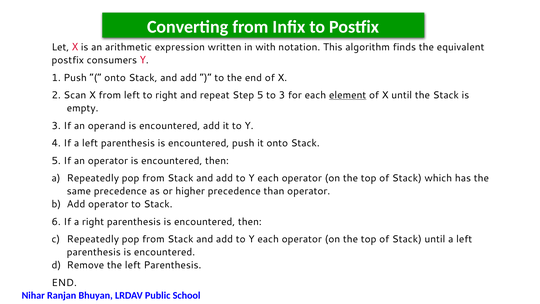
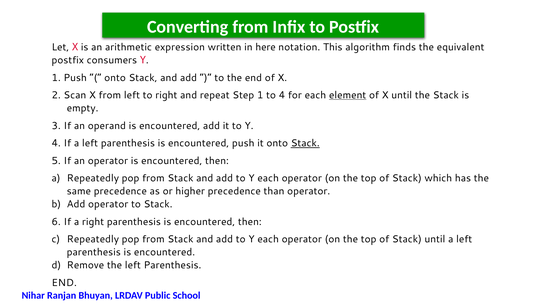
with: with -> here
Step 5: 5 -> 1
to 3: 3 -> 4
Stack at (305, 143) underline: none -> present
